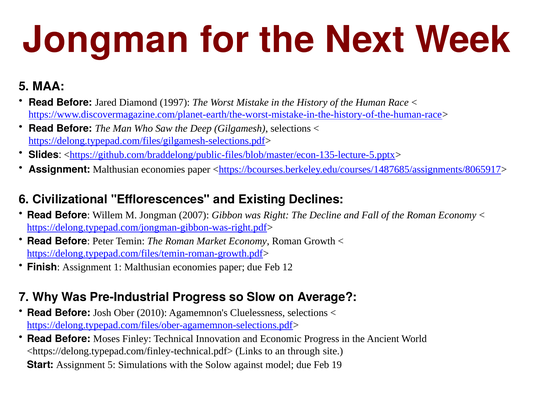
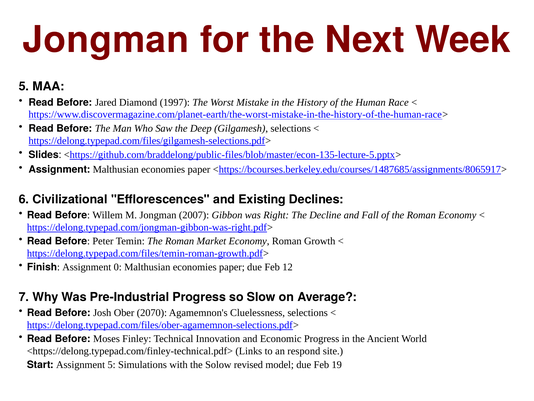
1: 1 -> 0
2010: 2010 -> 2070
through: through -> respond
against: against -> revised
